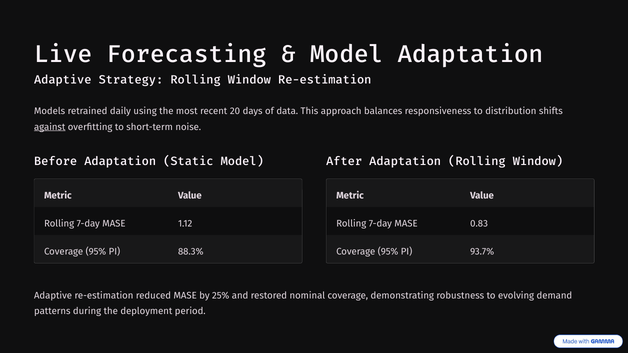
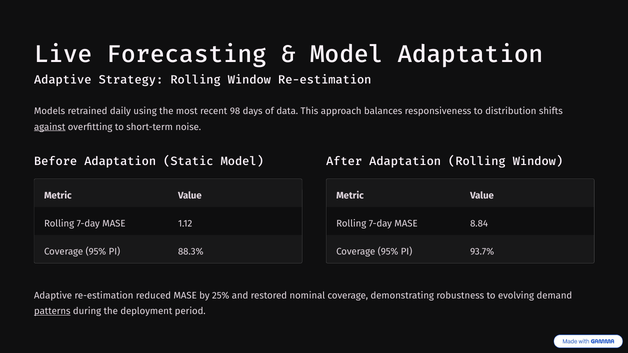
20: 20 -> 98
0.83: 0.83 -> 8.84
patterns underline: none -> present
